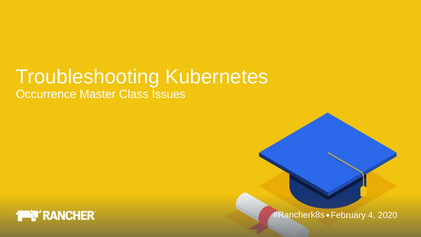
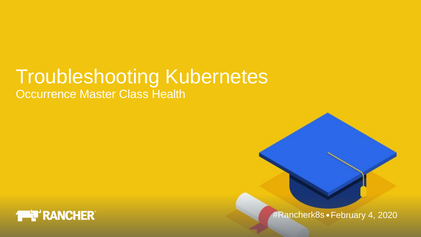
Issues: Issues -> Health
